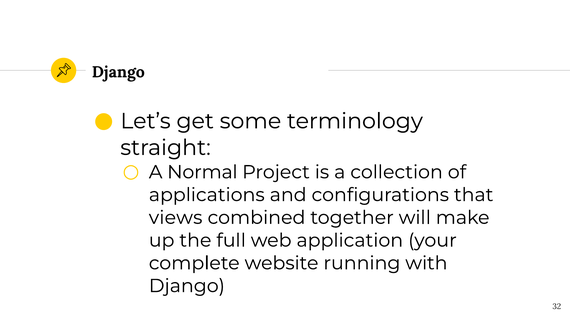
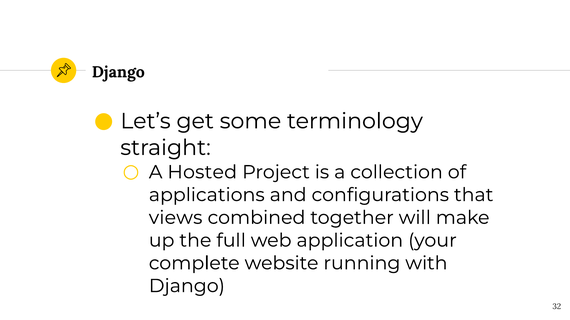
Normal: Normal -> Hosted
